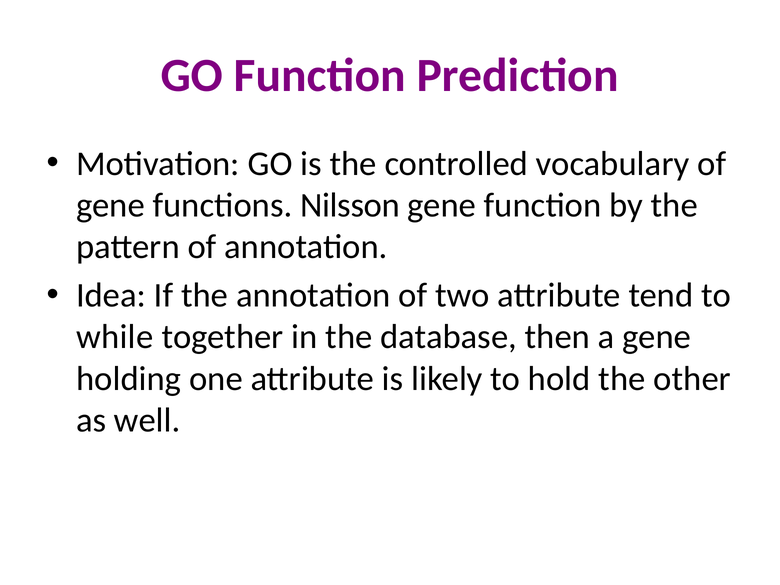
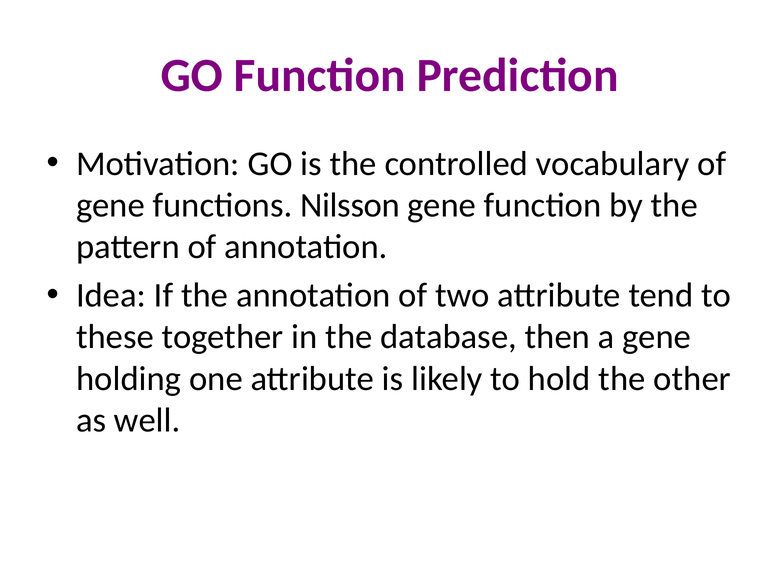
while: while -> these
